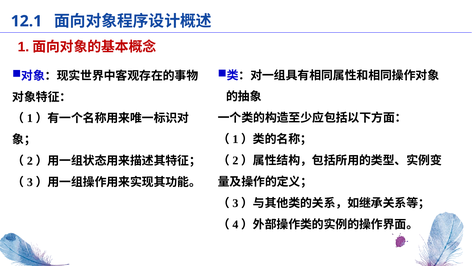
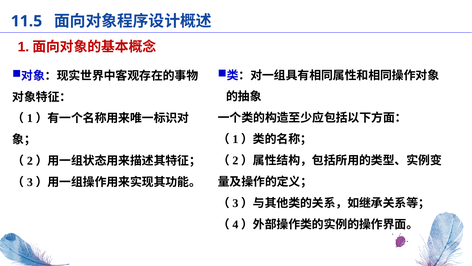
12.1: 12.1 -> 11.5
